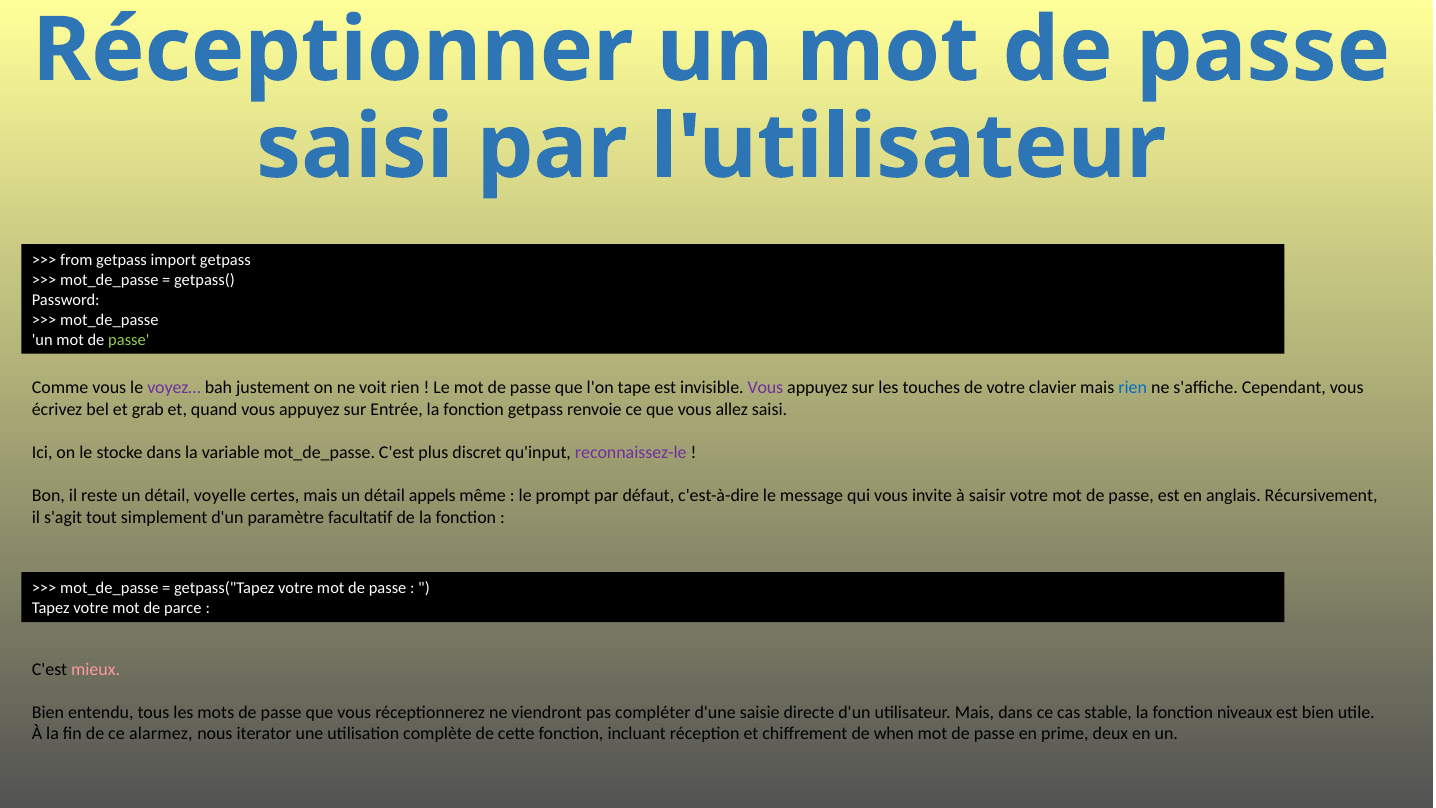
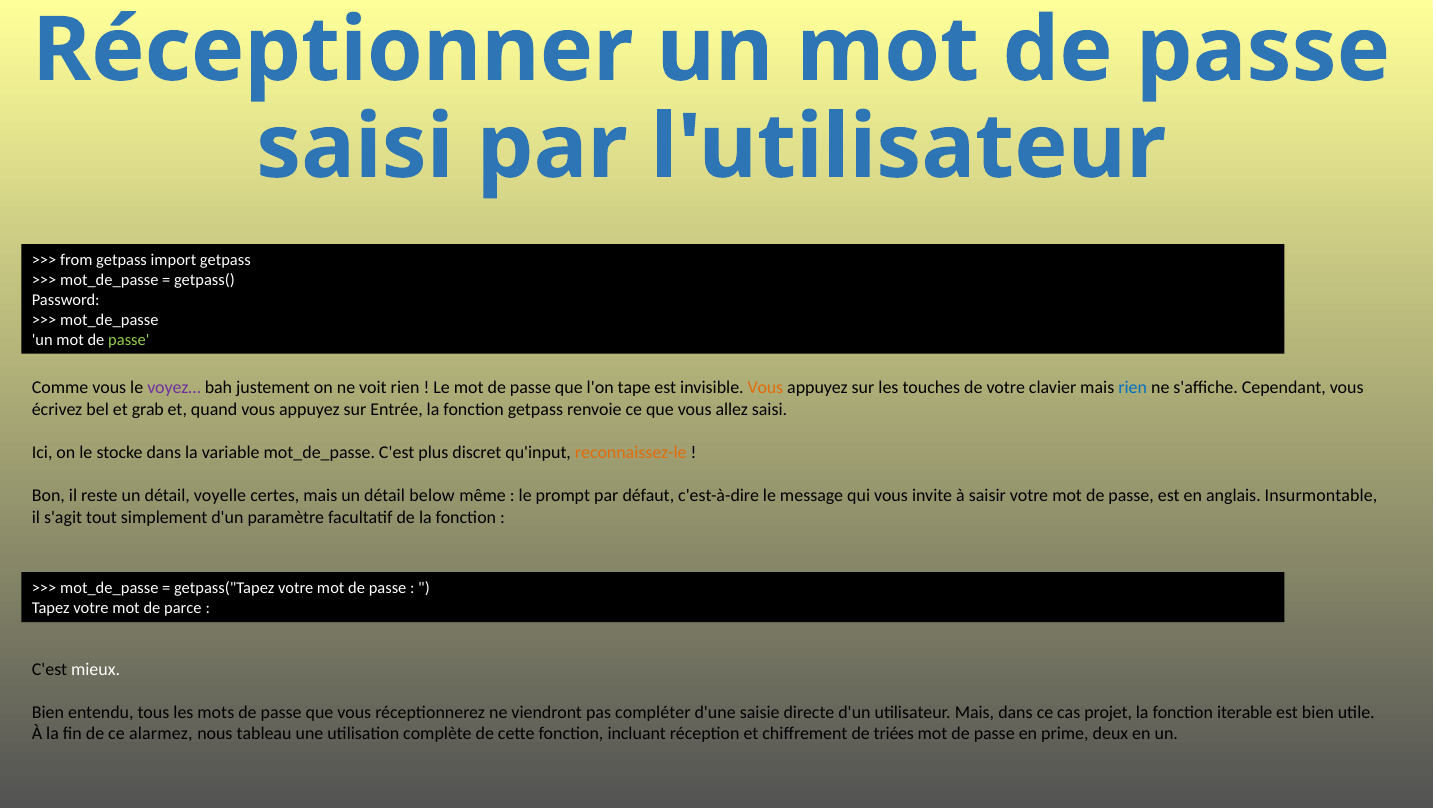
Vous at (765, 388) colour: purple -> orange
reconnaissez-le colour: purple -> orange
appels: appels -> below
Récursivement: Récursivement -> Insurmontable
mieux colour: pink -> white
stable: stable -> projet
niveaux: niveaux -> iterable
iterator: iterator -> tableau
when: when -> triées
